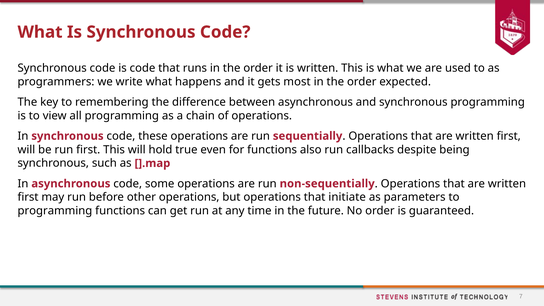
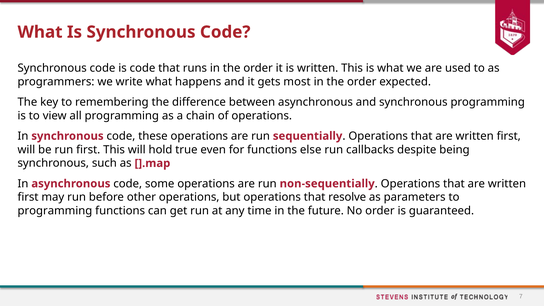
also: also -> else
initiate: initiate -> resolve
